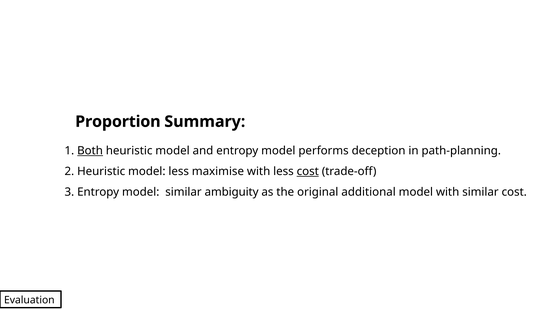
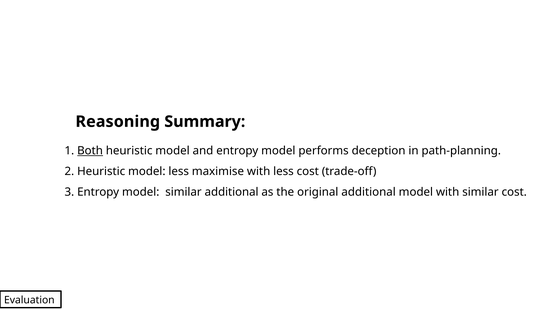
Proportion: Proportion -> Reasoning
cost at (308, 171) underline: present -> none
similar ambiguity: ambiguity -> additional
